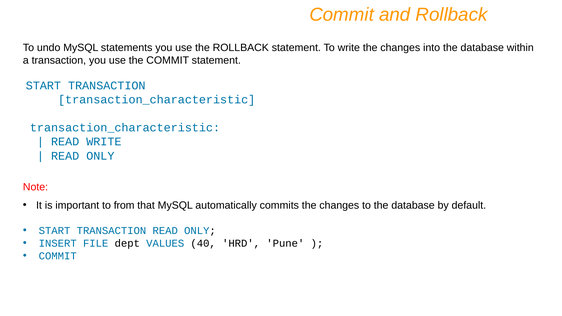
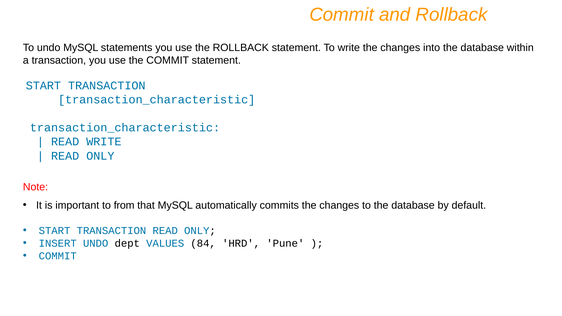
INSERT FILE: FILE -> UNDO
40: 40 -> 84
